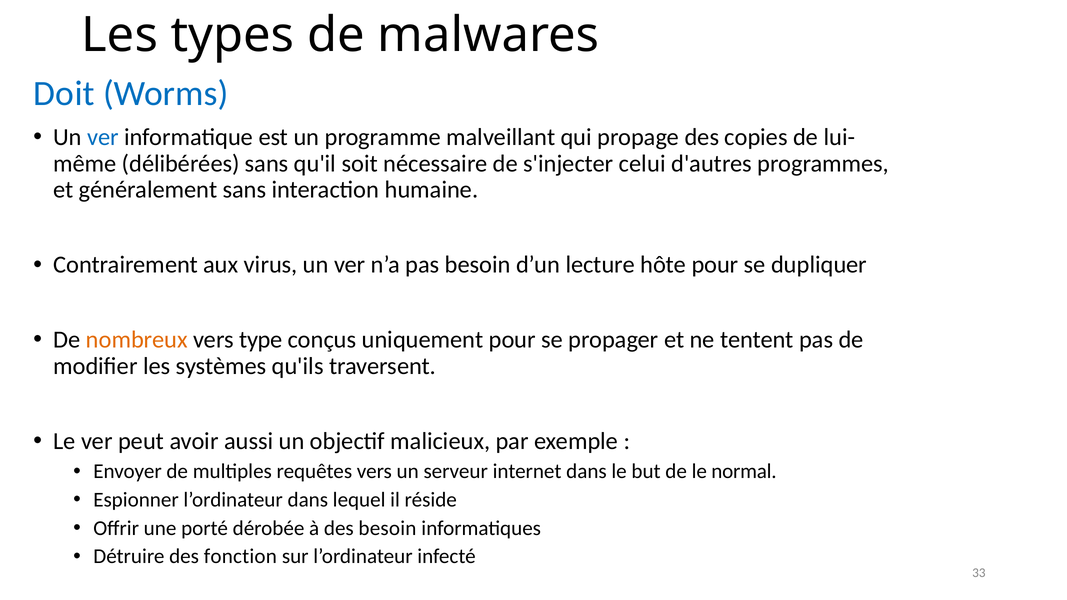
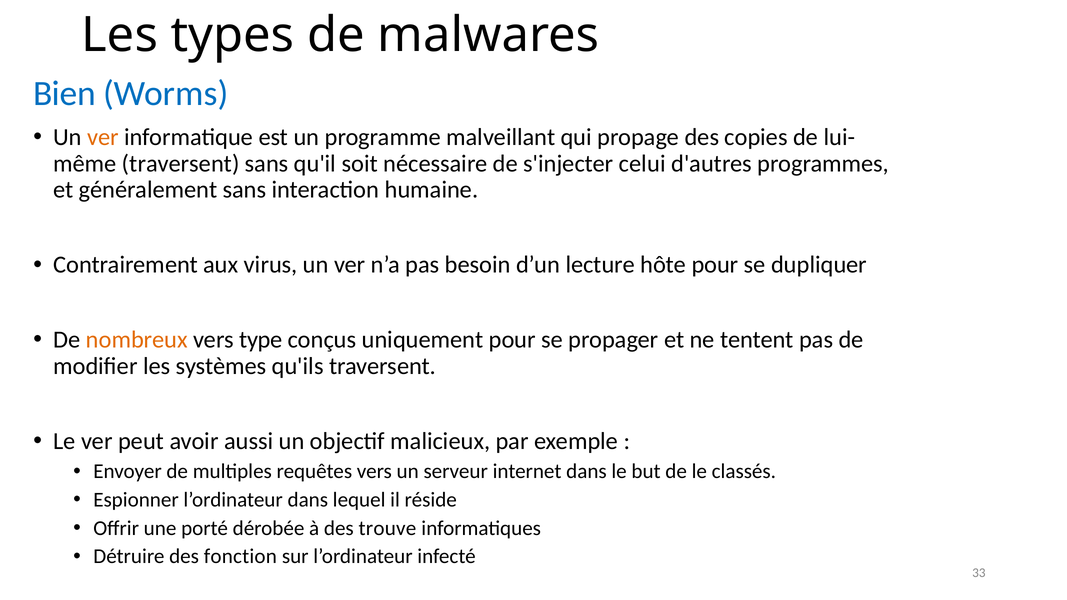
Doit: Doit -> Bien
ver at (103, 137) colour: blue -> orange
délibérées at (181, 164): délibérées -> traversent
normal: normal -> classés
des besoin: besoin -> trouve
